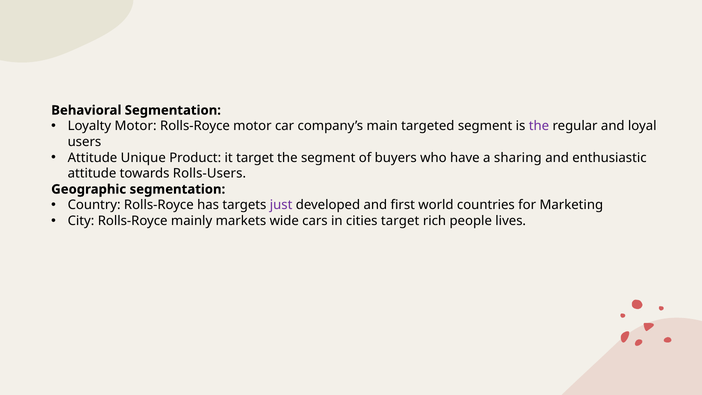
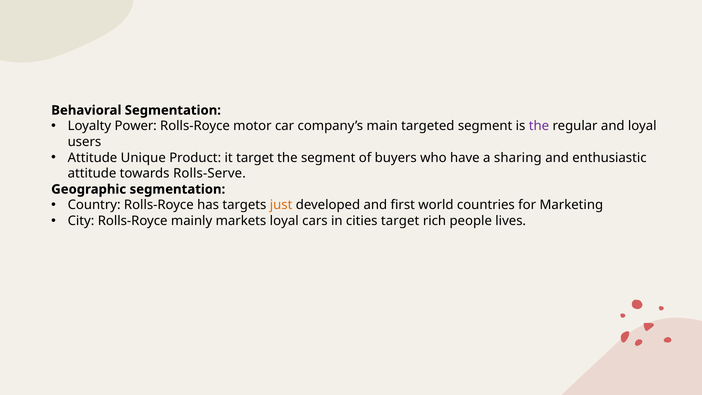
Loyalty Motor: Motor -> Power
Rolls-Users: Rolls-Users -> Rolls-Serve
just colour: purple -> orange
markets wide: wide -> loyal
